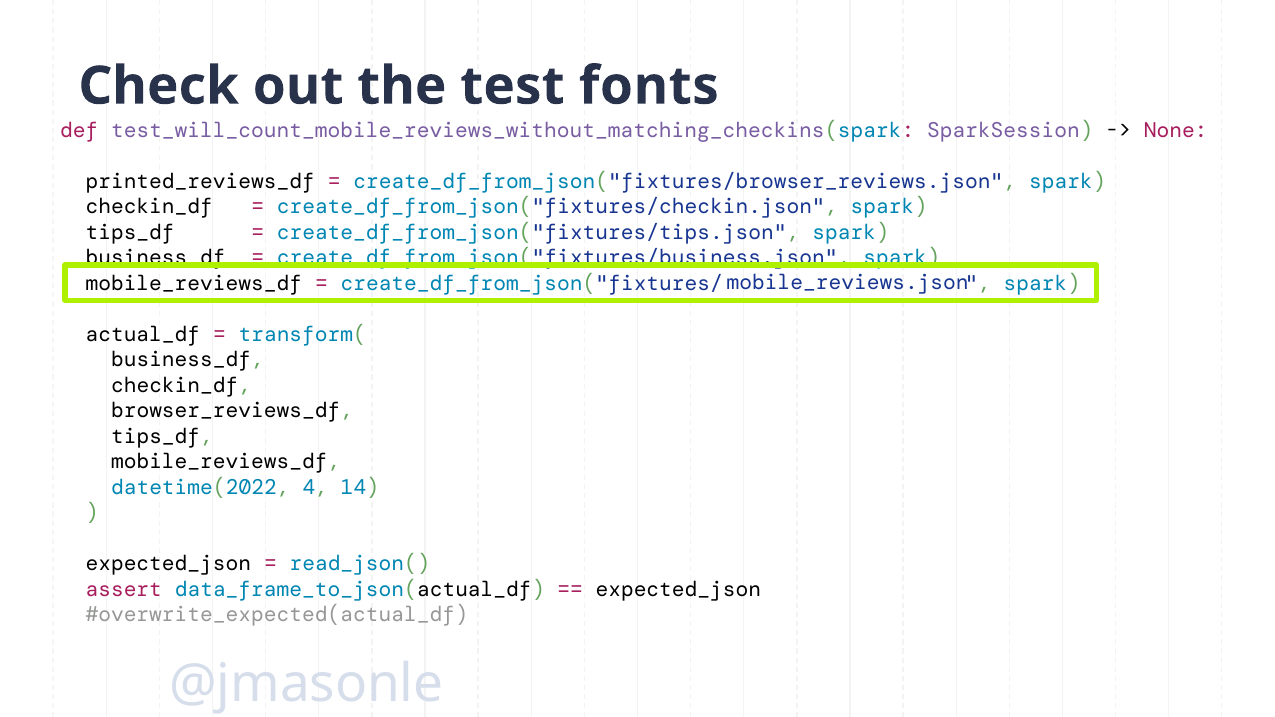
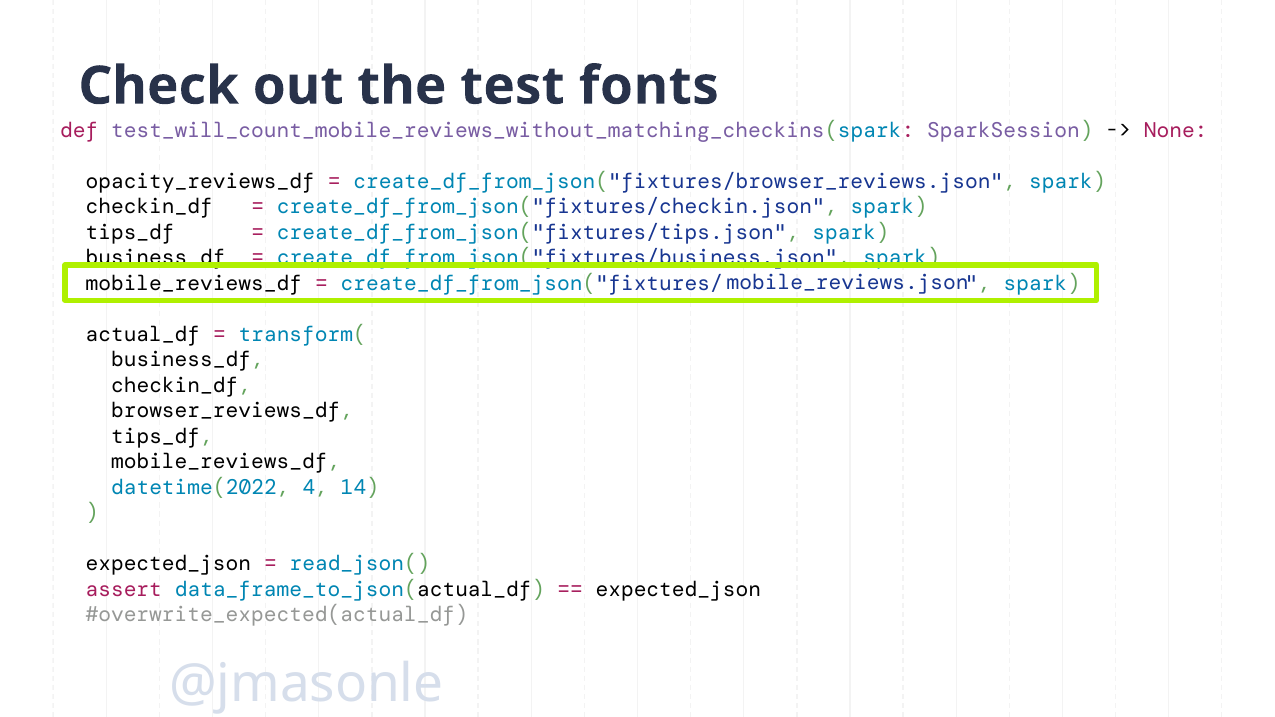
printed_reviews_df: printed_reviews_df -> opacity_reviews_df
